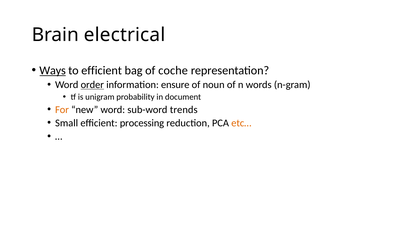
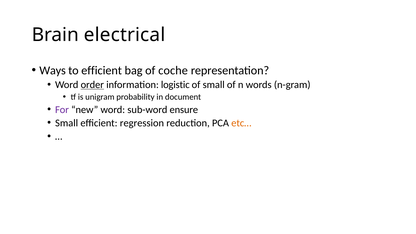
Ways underline: present -> none
ensure: ensure -> logistic
of noun: noun -> small
For colour: orange -> purple
trends: trends -> ensure
processing: processing -> regression
